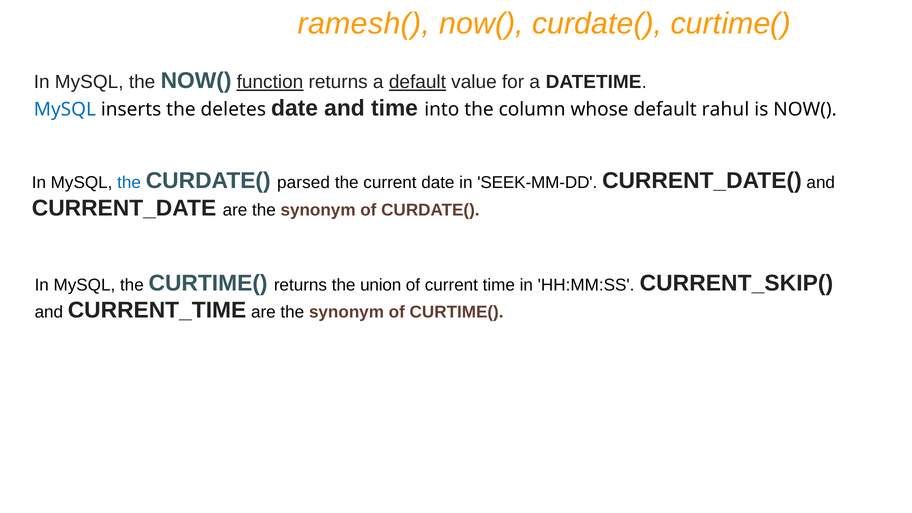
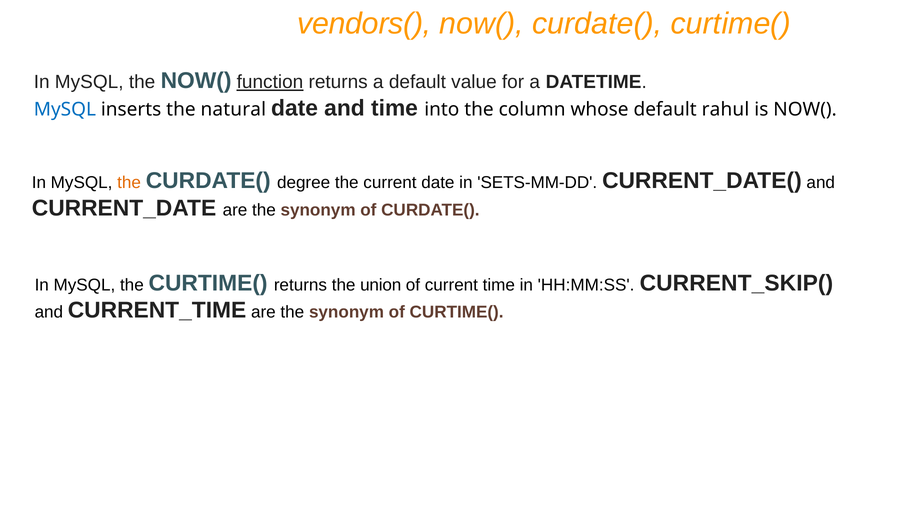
ramesh(: ramesh( -> vendors(
default at (417, 82) underline: present -> none
deletes: deletes -> natural
the at (129, 183) colour: blue -> orange
parsed: parsed -> degree
SEEK-MM-DD: SEEK-MM-DD -> SETS-MM-DD
